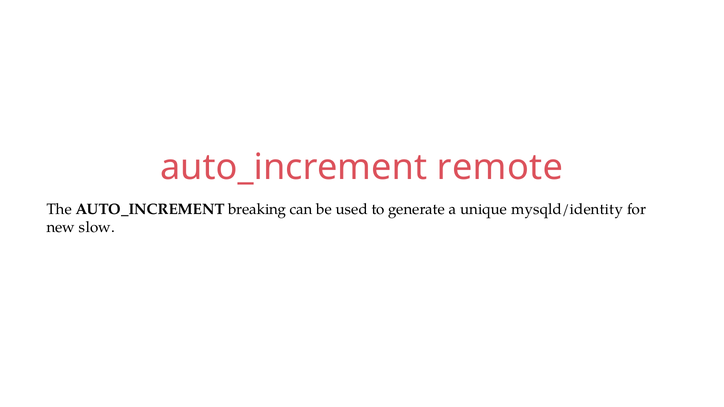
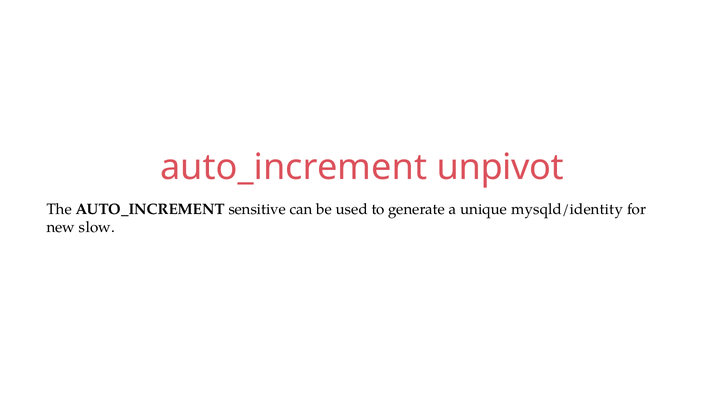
remote: remote -> unpivot
breaking: breaking -> sensitive
